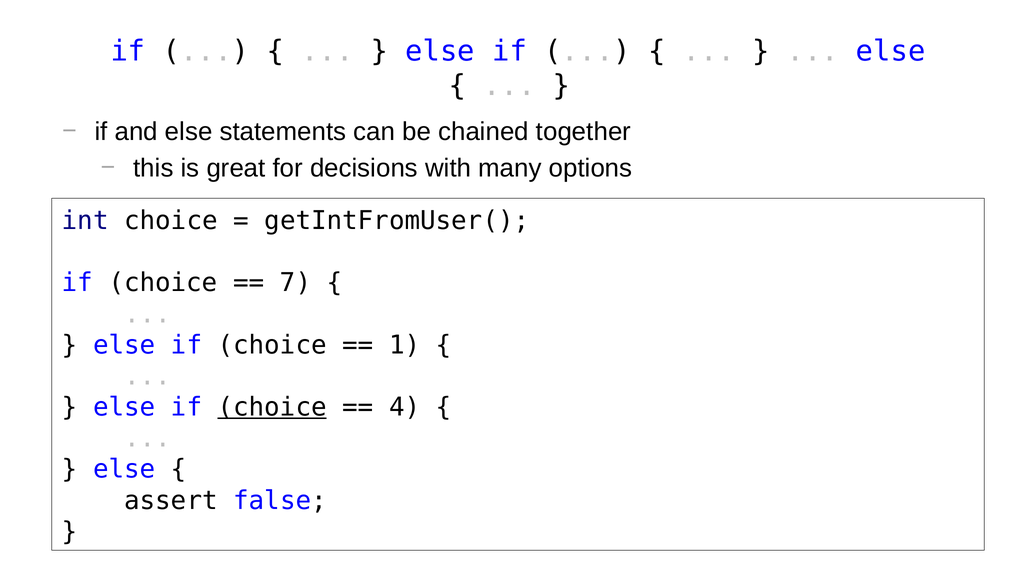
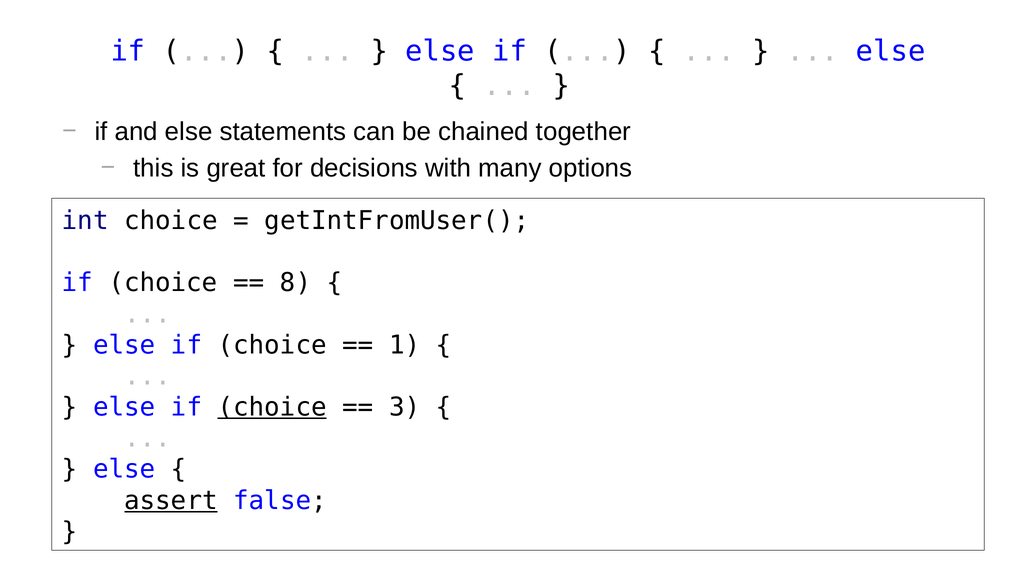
7: 7 -> 8
4: 4 -> 3
assert underline: none -> present
